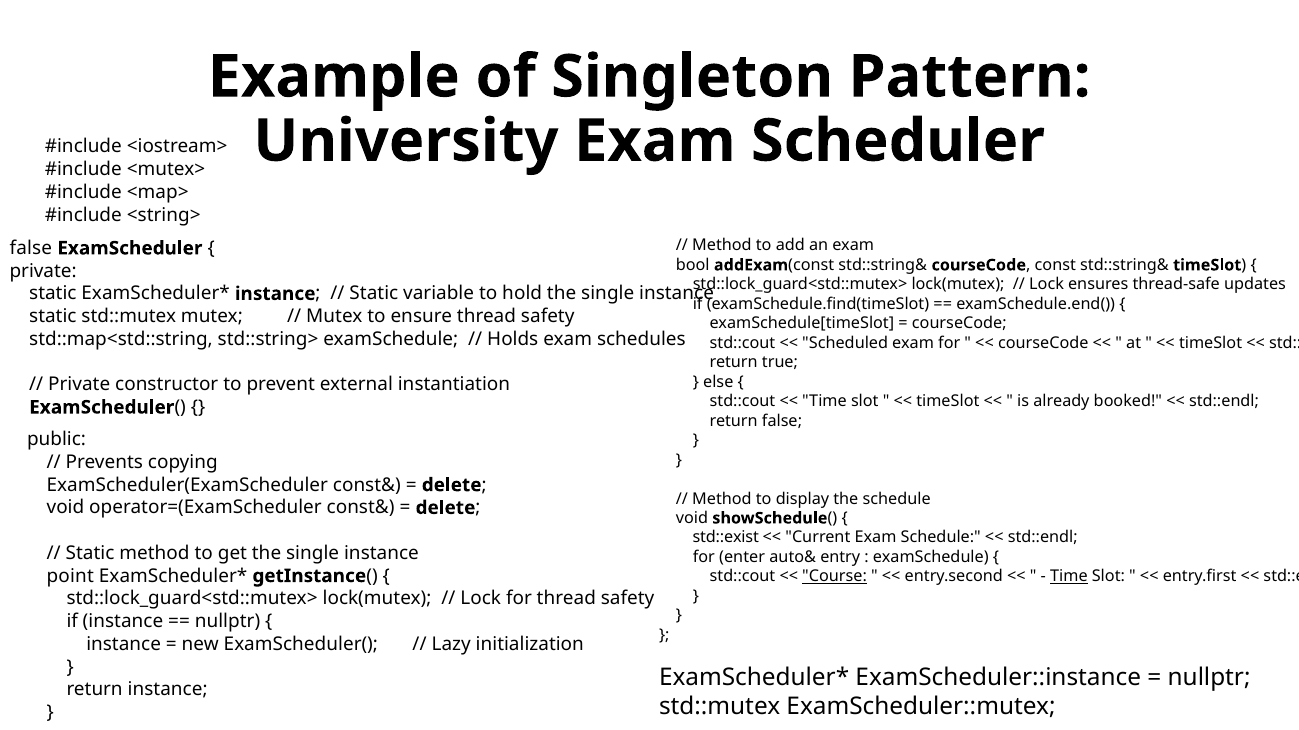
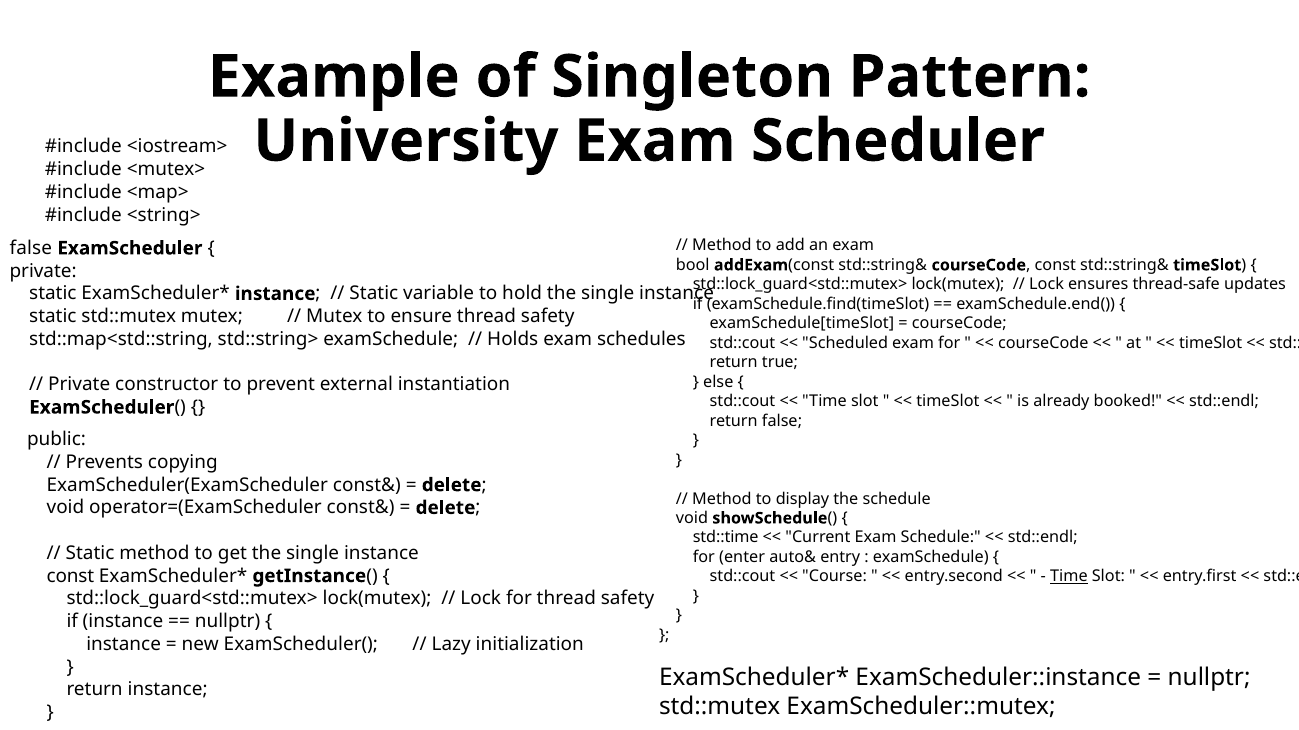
std::exist: std::exist -> std::time
point at (70, 576): point -> const
Course underline: present -> none
